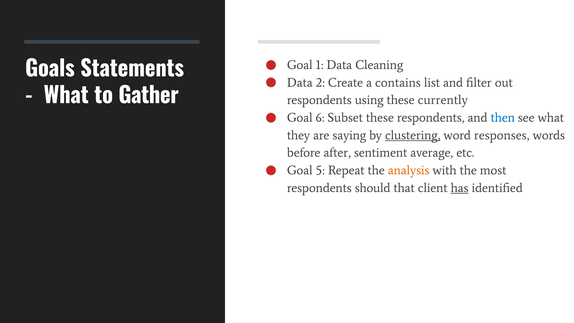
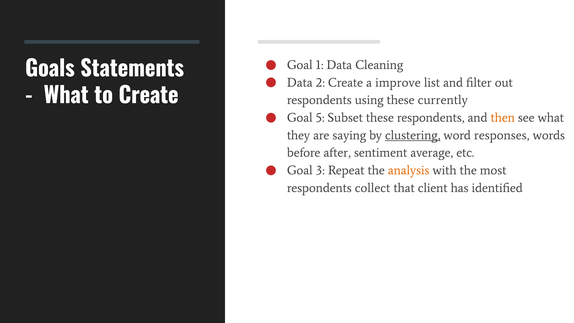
contains: contains -> improve
to Gather: Gather -> Create
6: 6 -> 5
then colour: blue -> orange
5: 5 -> 3
should: should -> collect
has underline: present -> none
